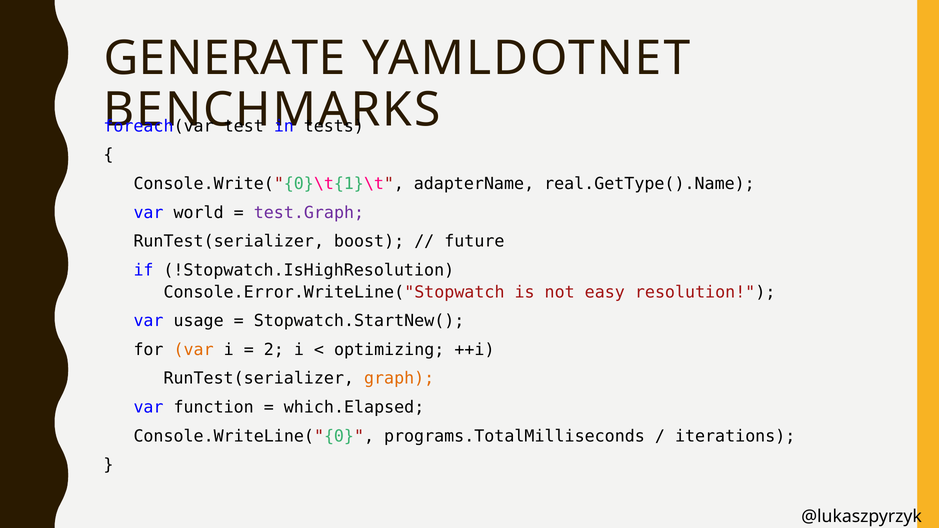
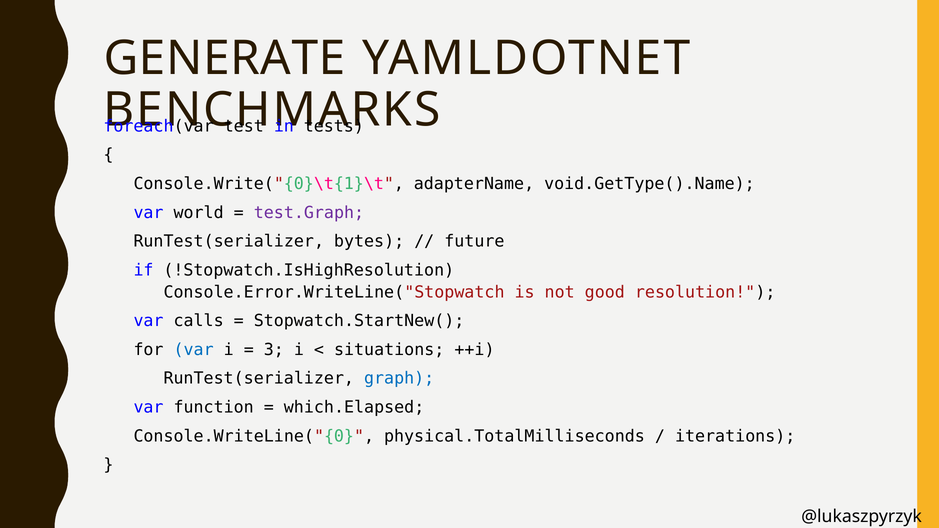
real.GetType().Name: real.GetType().Name -> void.GetType().Name
boost: boost -> bytes
easy: easy -> good
usage: usage -> calls
var at (194, 350) colour: orange -> blue
2: 2 -> 3
optimizing: optimizing -> situations
graph colour: orange -> blue
programs.TotalMilliseconds: programs.TotalMilliseconds -> physical.TotalMilliseconds
